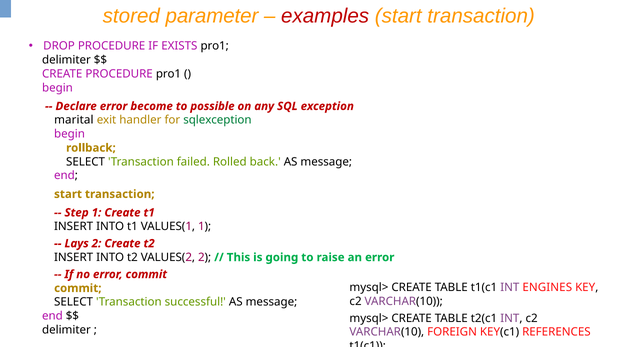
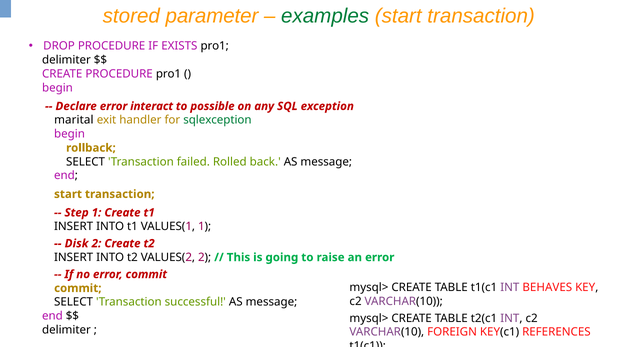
examples colour: red -> green
become: become -> interact
Lays: Lays -> Disk
ENGINES: ENGINES -> BEHAVES
